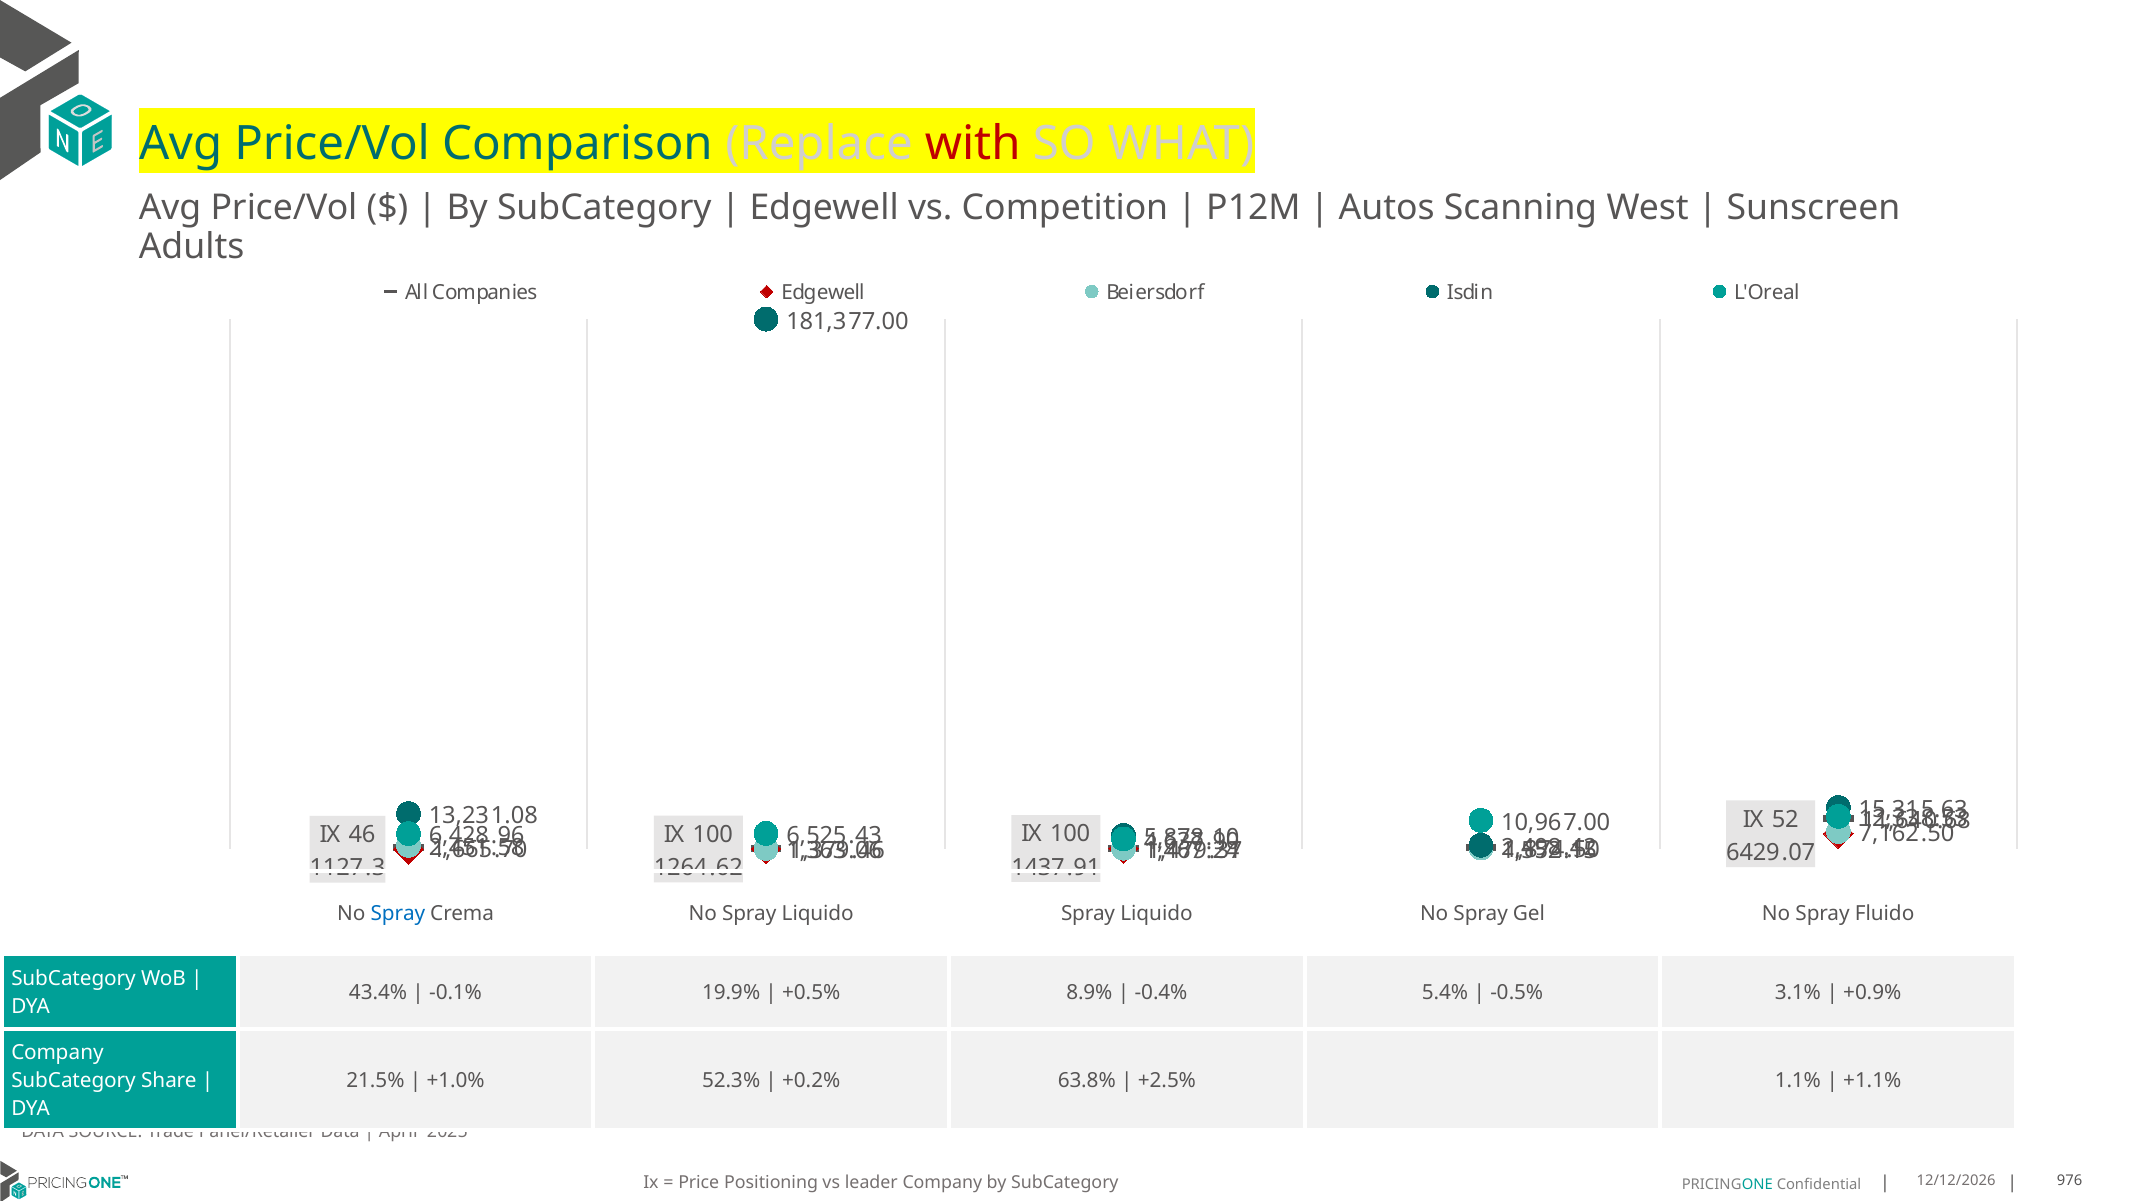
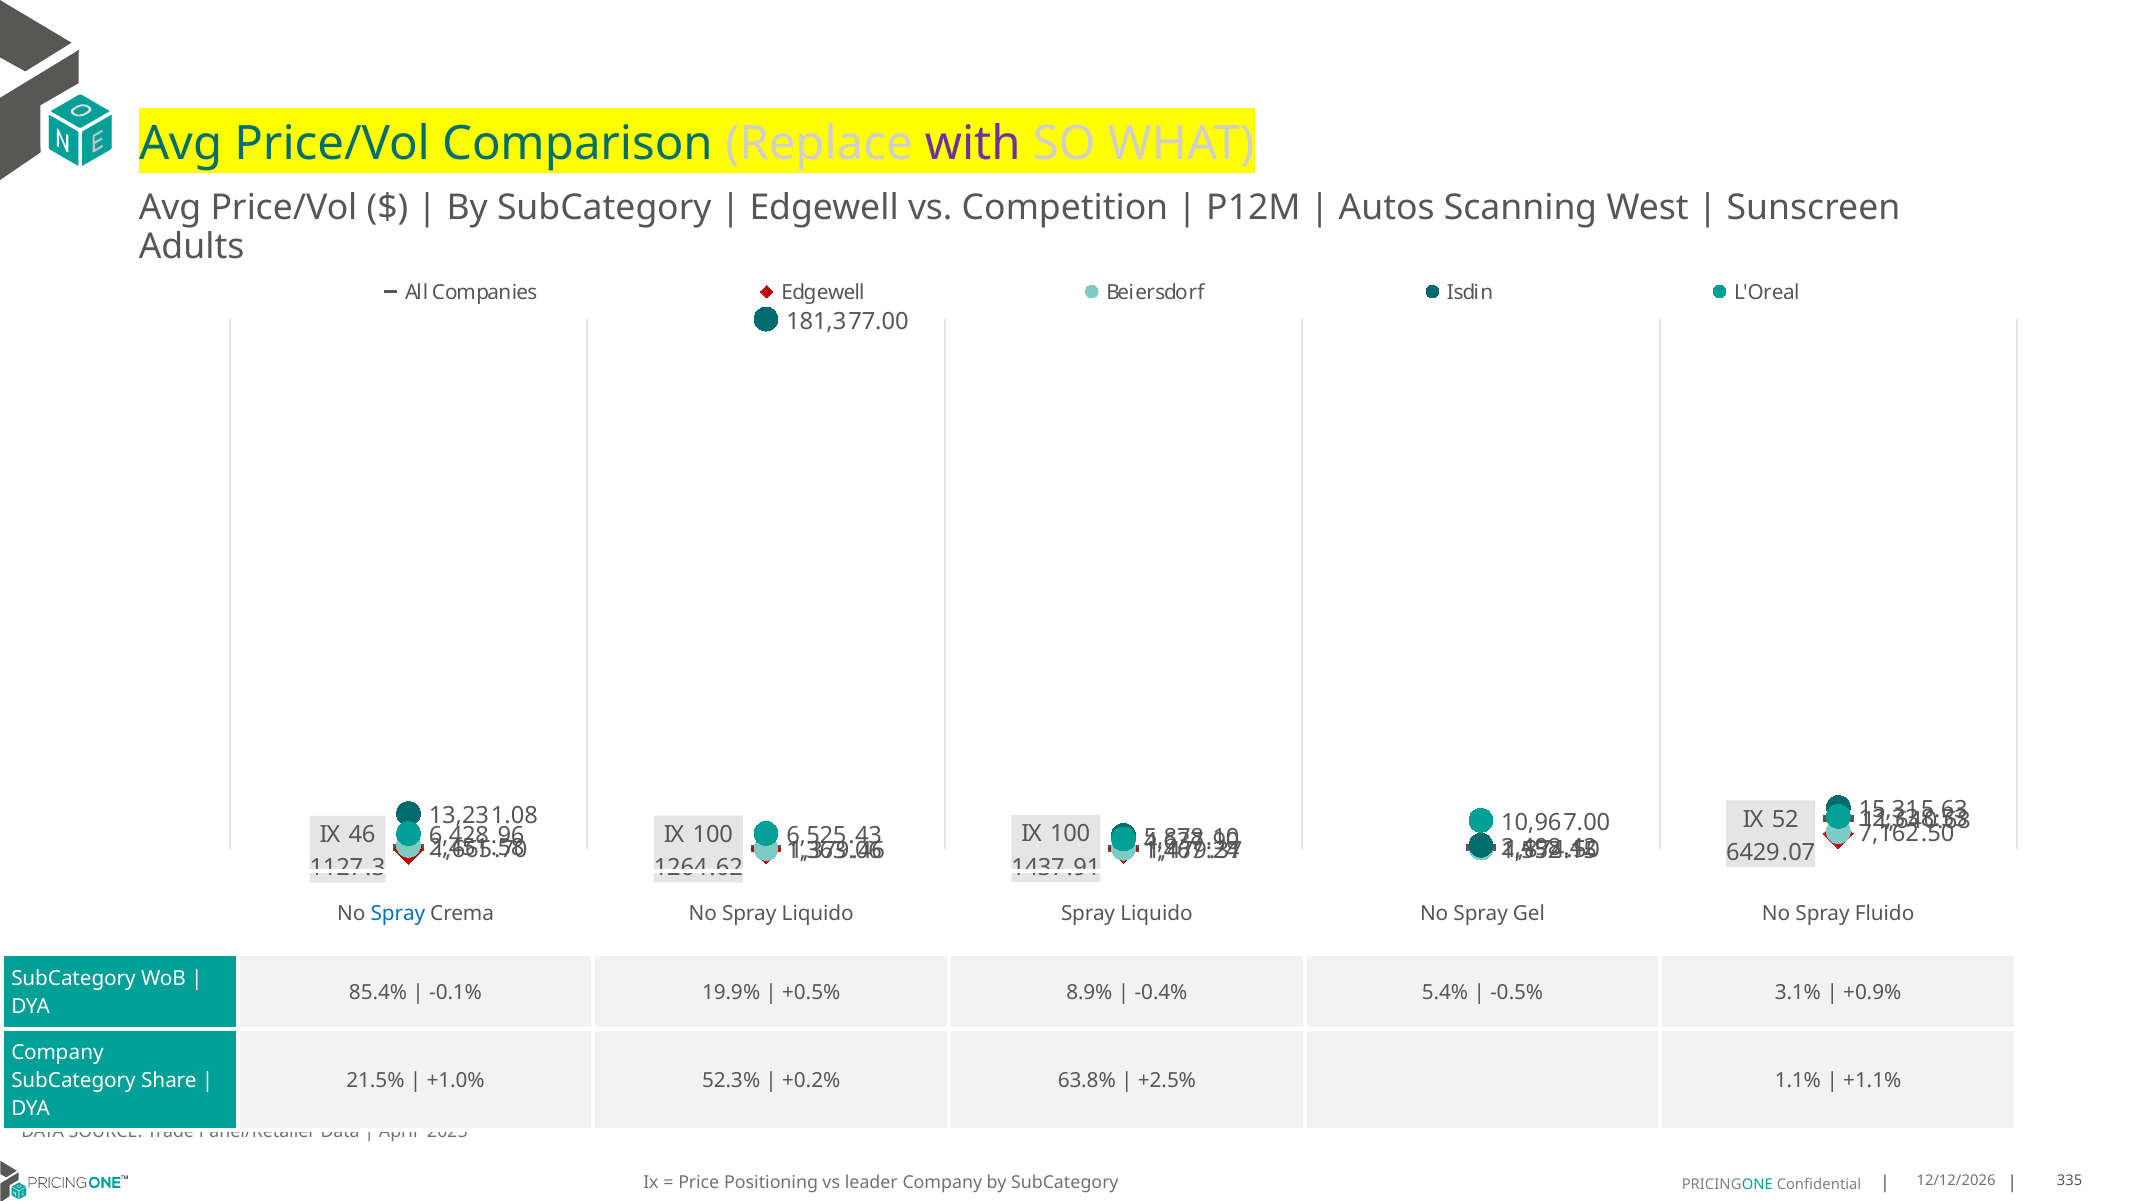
with colour: red -> purple
43.4%: 43.4% -> 85.4%
976: 976 -> 335
